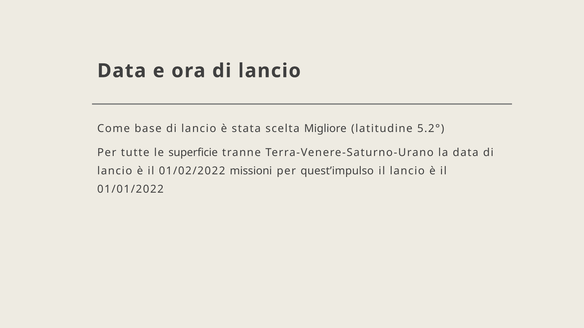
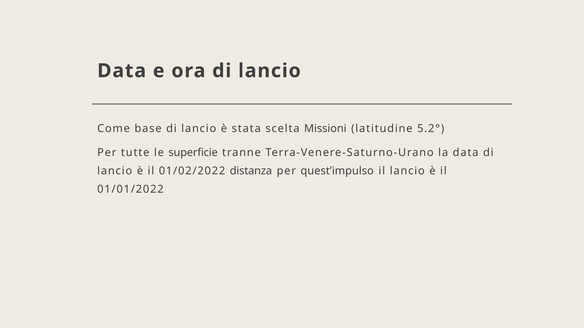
Migliore: Migliore -> Missioni
missioni: missioni -> distanza
